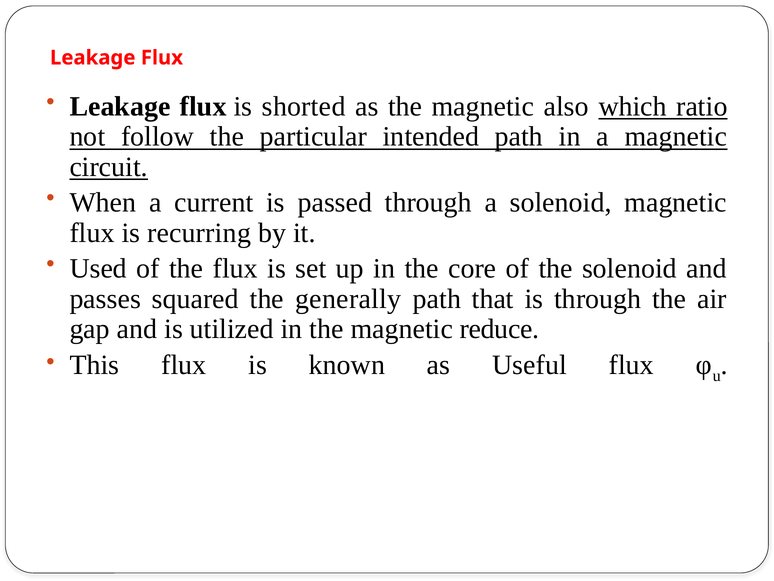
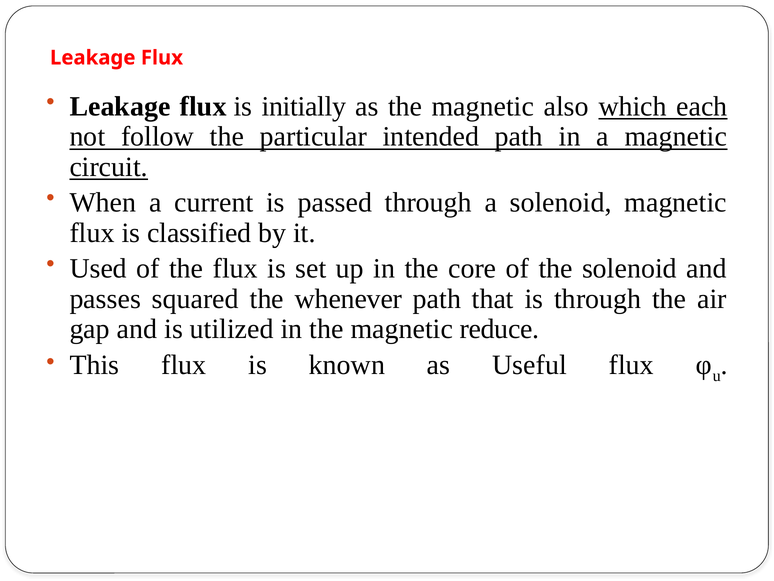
shorted: shorted -> initially
ratio: ratio -> each
recurring: recurring -> classified
generally: generally -> whenever
